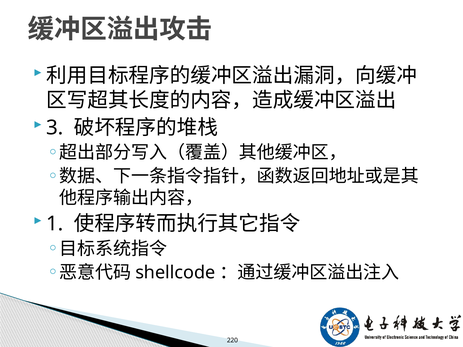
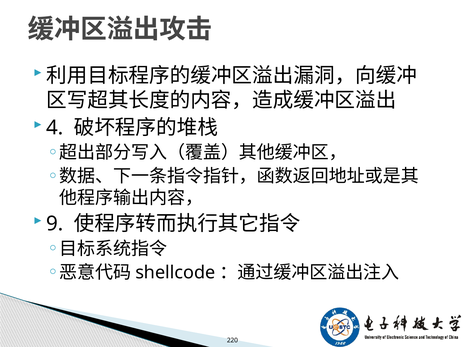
3: 3 -> 4
1: 1 -> 9
